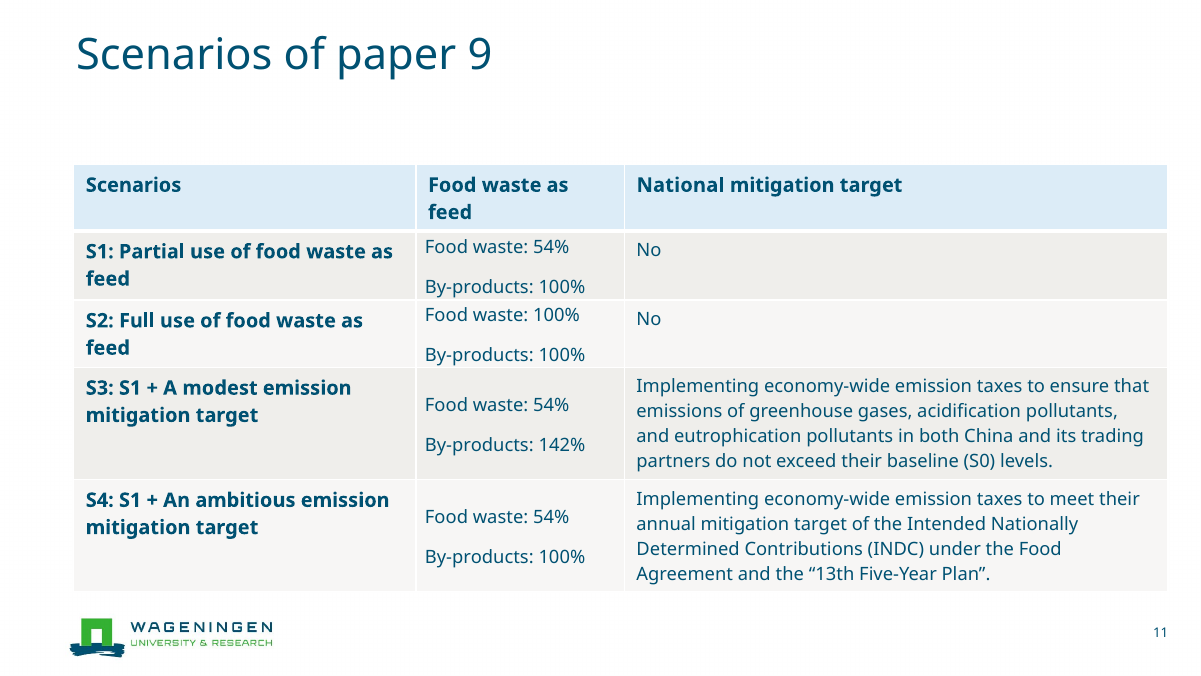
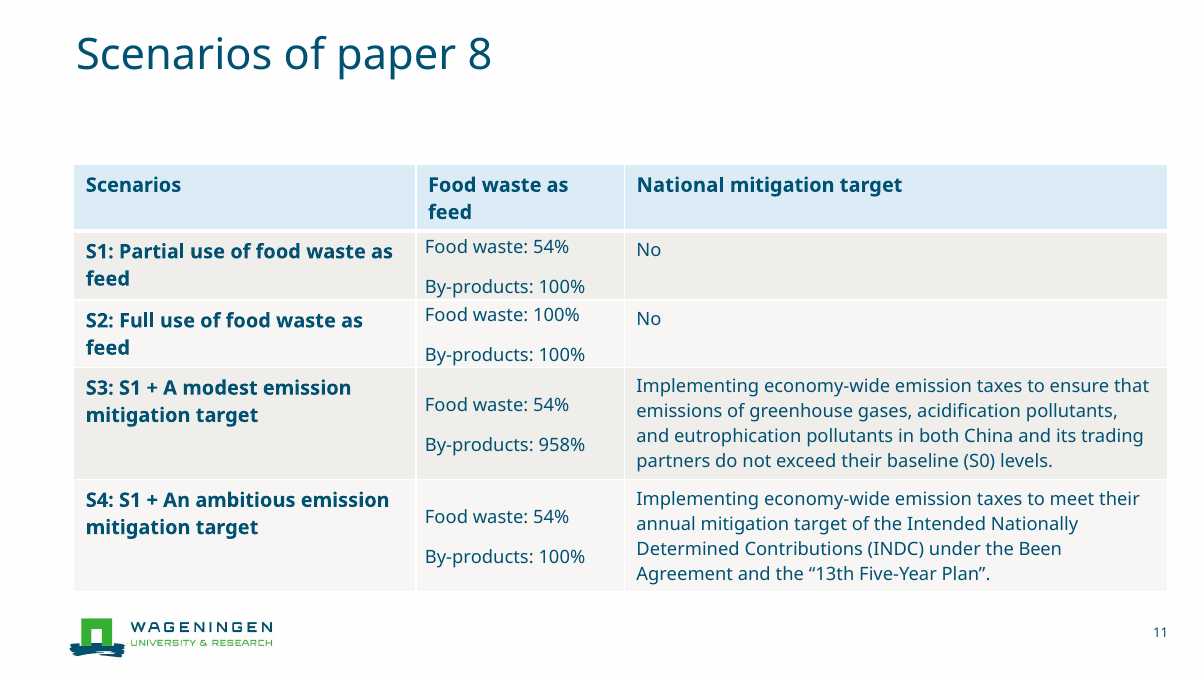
9: 9 -> 8
142%: 142% -> 958%
the Food: Food -> Been
